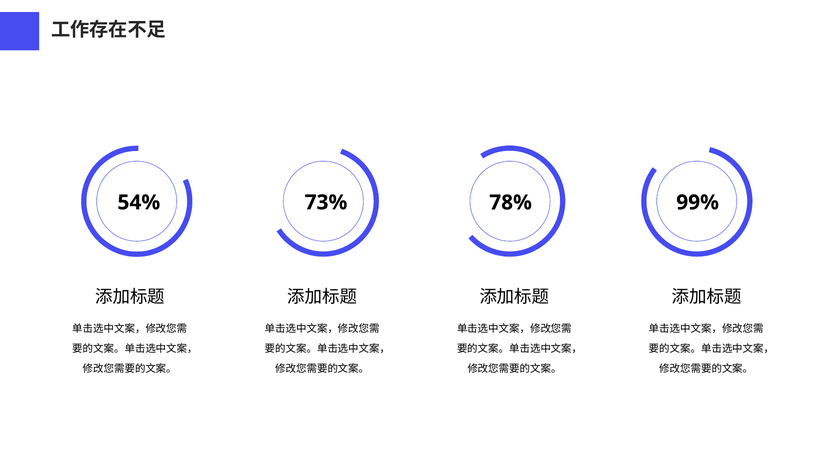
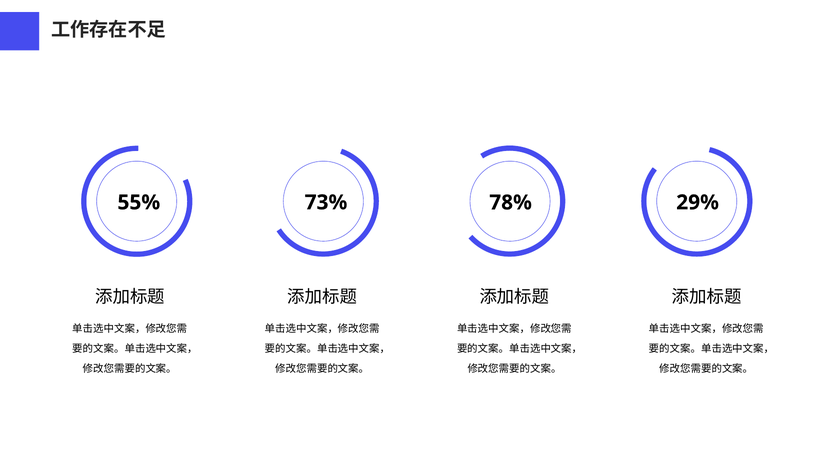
54%: 54% -> 55%
99%: 99% -> 29%
